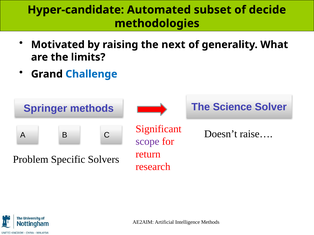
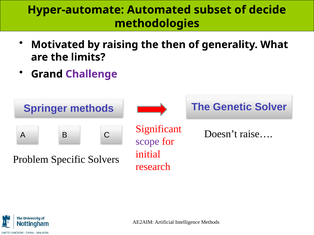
Hyper-candidate: Hyper-candidate -> Hyper-automate
next: next -> then
Challenge colour: blue -> purple
Science: Science -> Genetic
return: return -> initial
